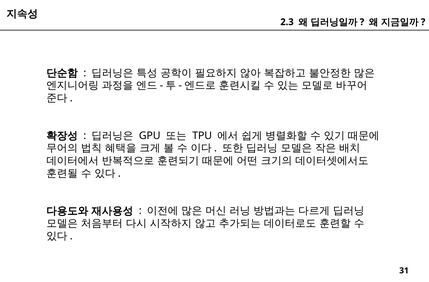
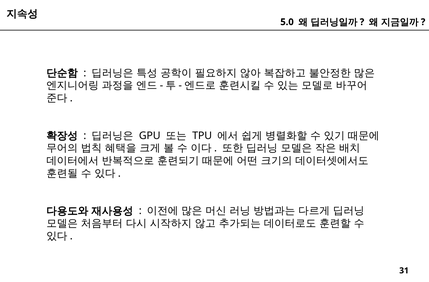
2.3: 2.3 -> 5.0
